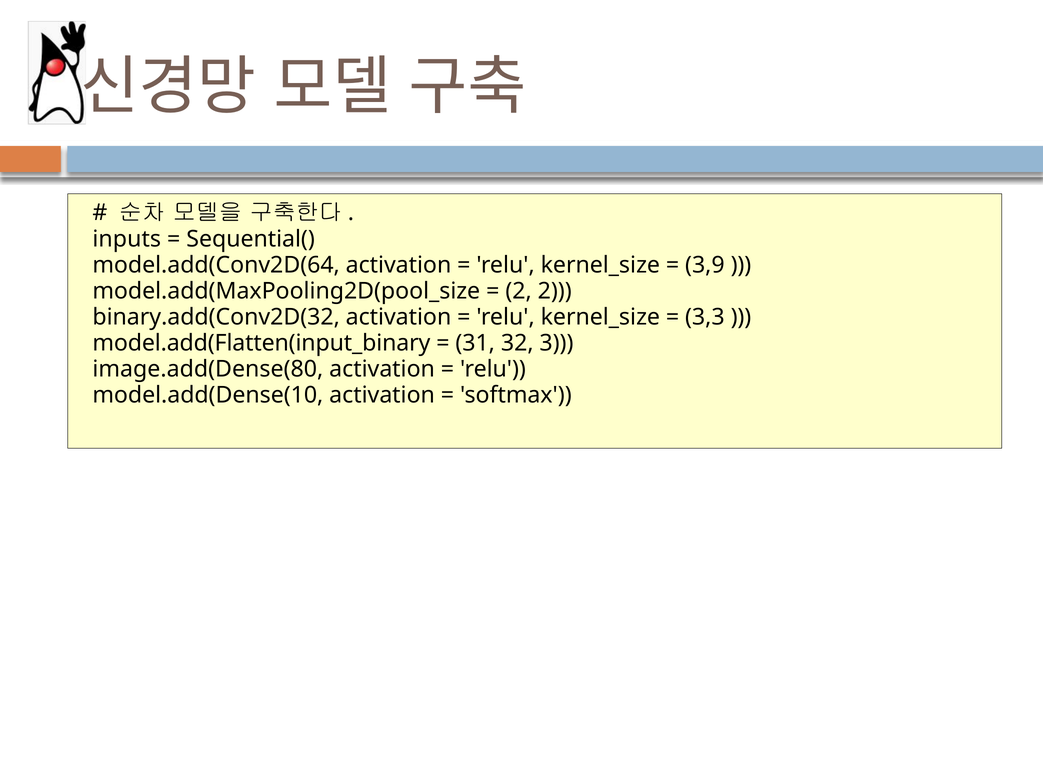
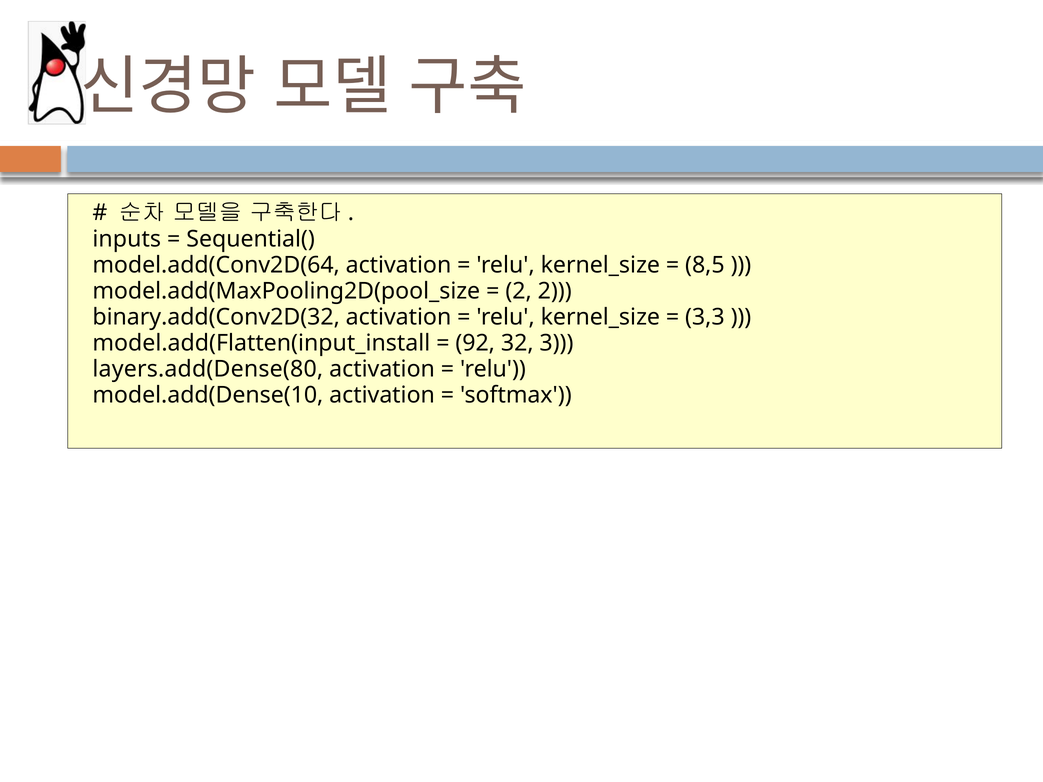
3,9: 3,9 -> 8,5
model.add(Flatten(input_binary: model.add(Flatten(input_binary -> model.add(Flatten(input_install
31: 31 -> 92
image.add(Dense(80: image.add(Dense(80 -> layers.add(Dense(80
